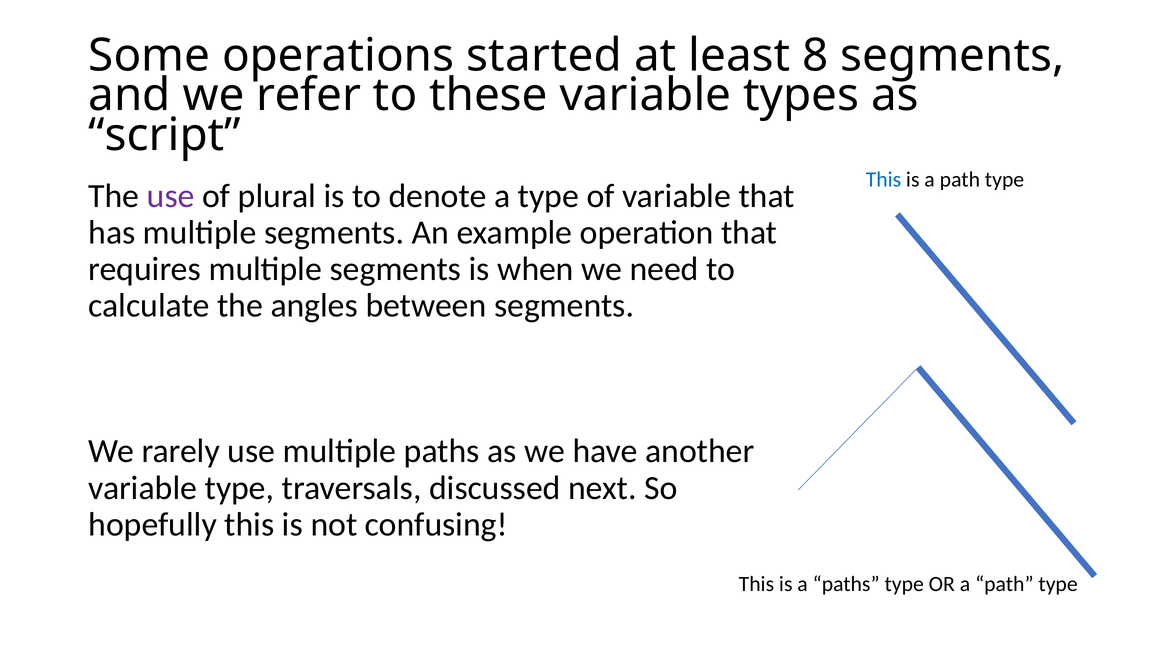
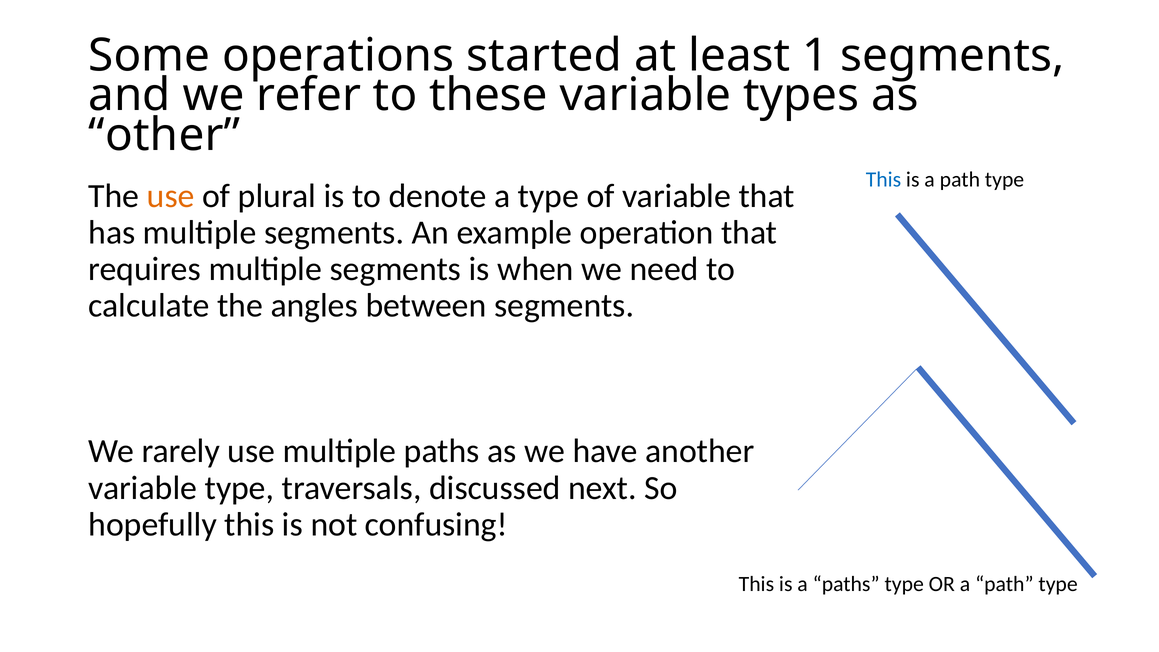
8: 8 -> 1
script: script -> other
use at (171, 196) colour: purple -> orange
